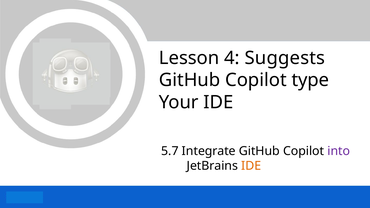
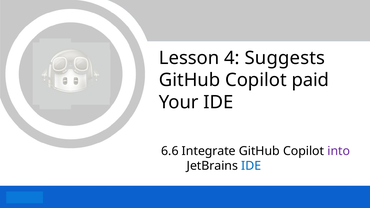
type: type -> paid
5.7: 5.7 -> 6.6
IDE at (251, 166) colour: orange -> blue
